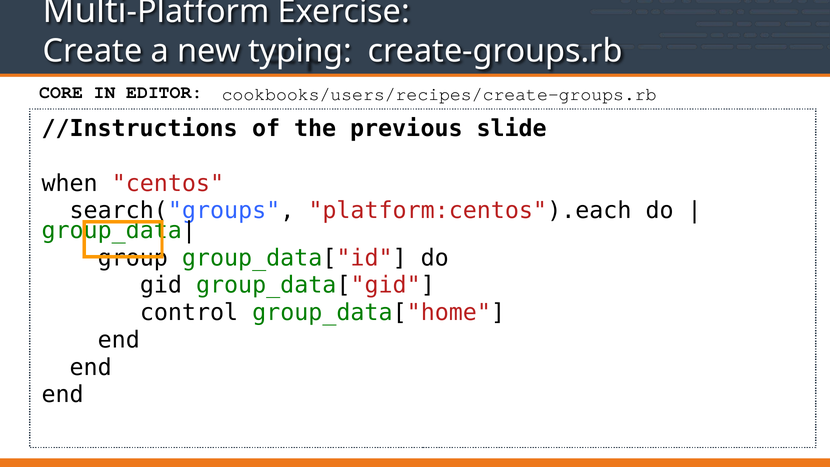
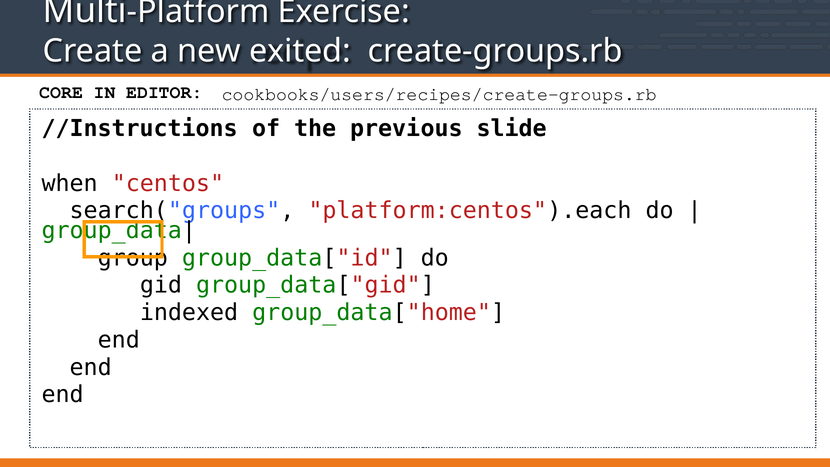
typing: typing -> exited
control: control -> indexed
